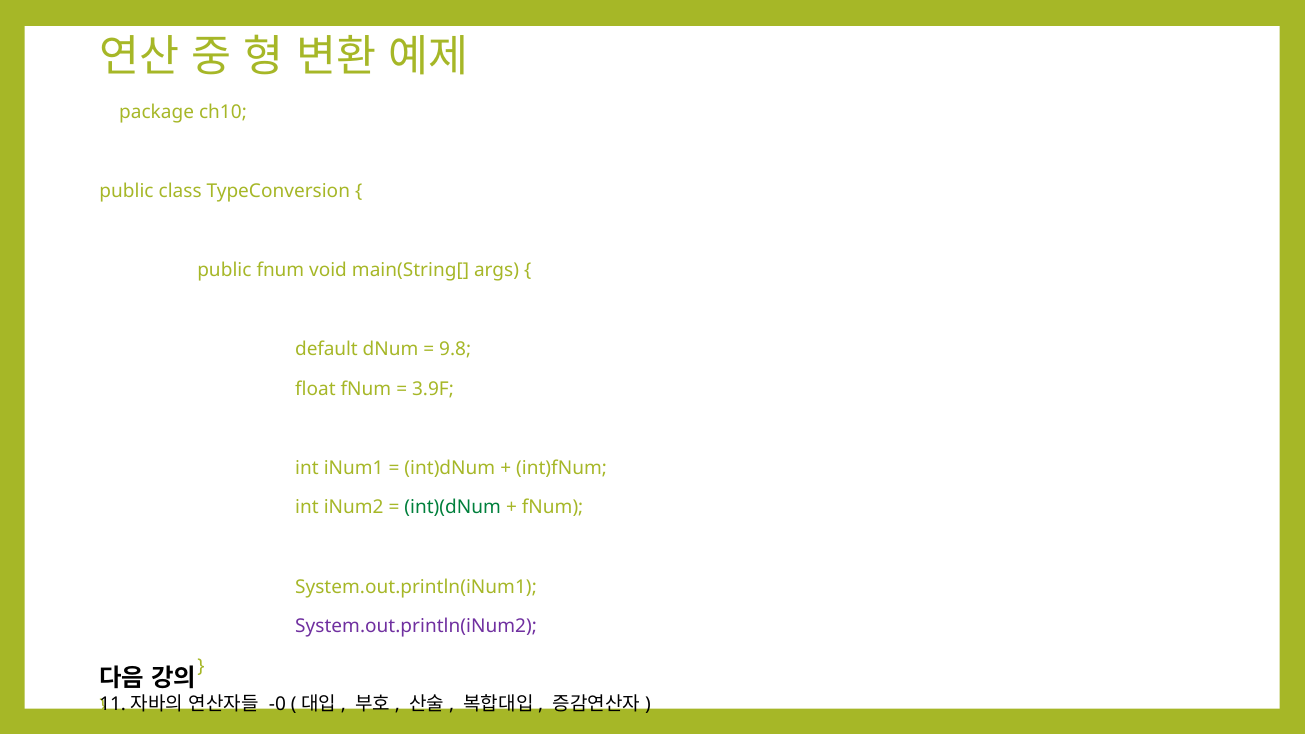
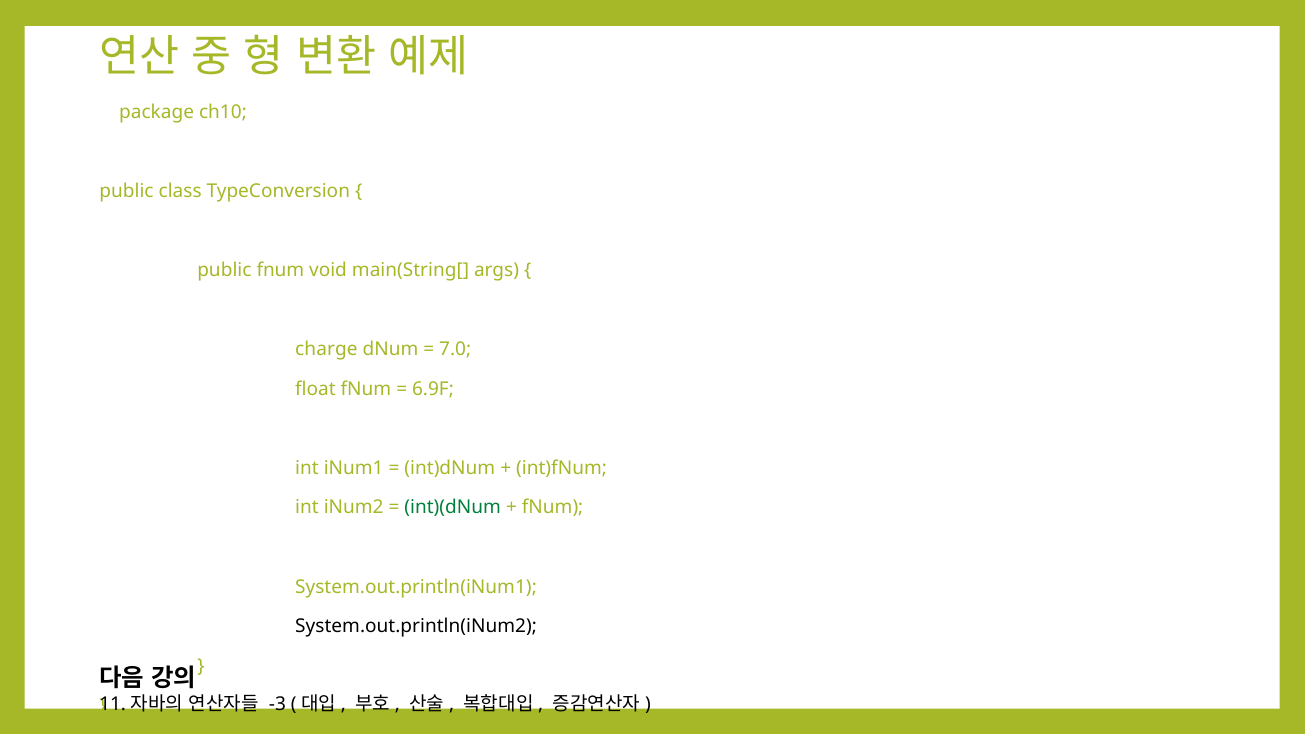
default: default -> charge
9.8: 9.8 -> 7.0
3.9F: 3.9F -> 6.9F
System.out.println(iNum2 colour: purple -> black
-0: -0 -> -3
